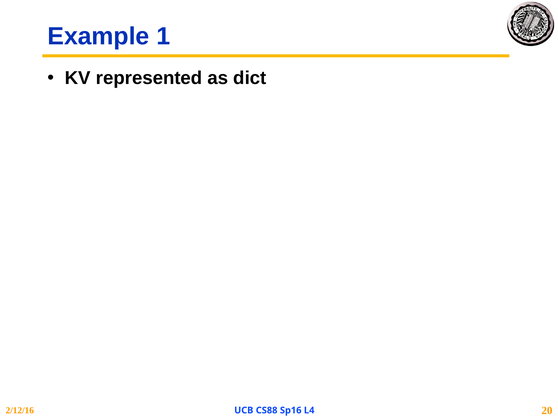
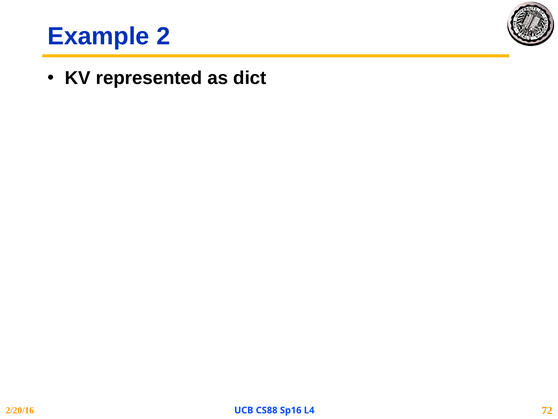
1: 1 -> 2
2/12/16: 2/12/16 -> 2/20/16
20: 20 -> 72
